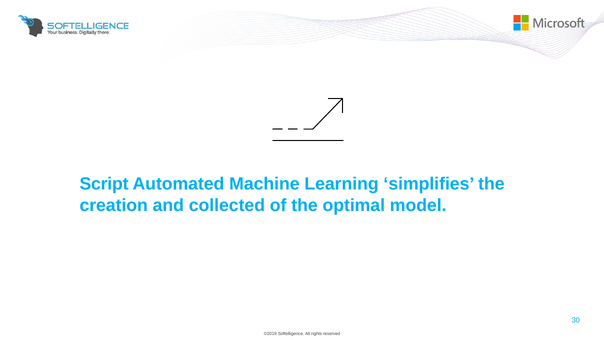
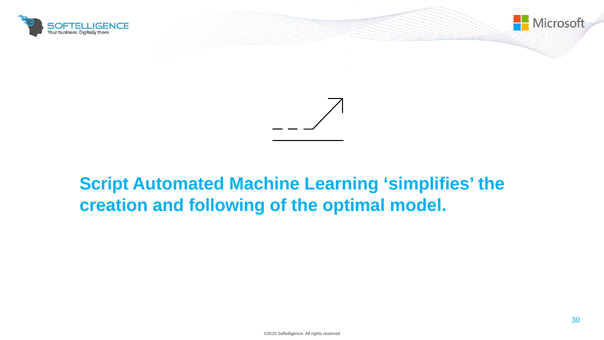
collected: collected -> following
